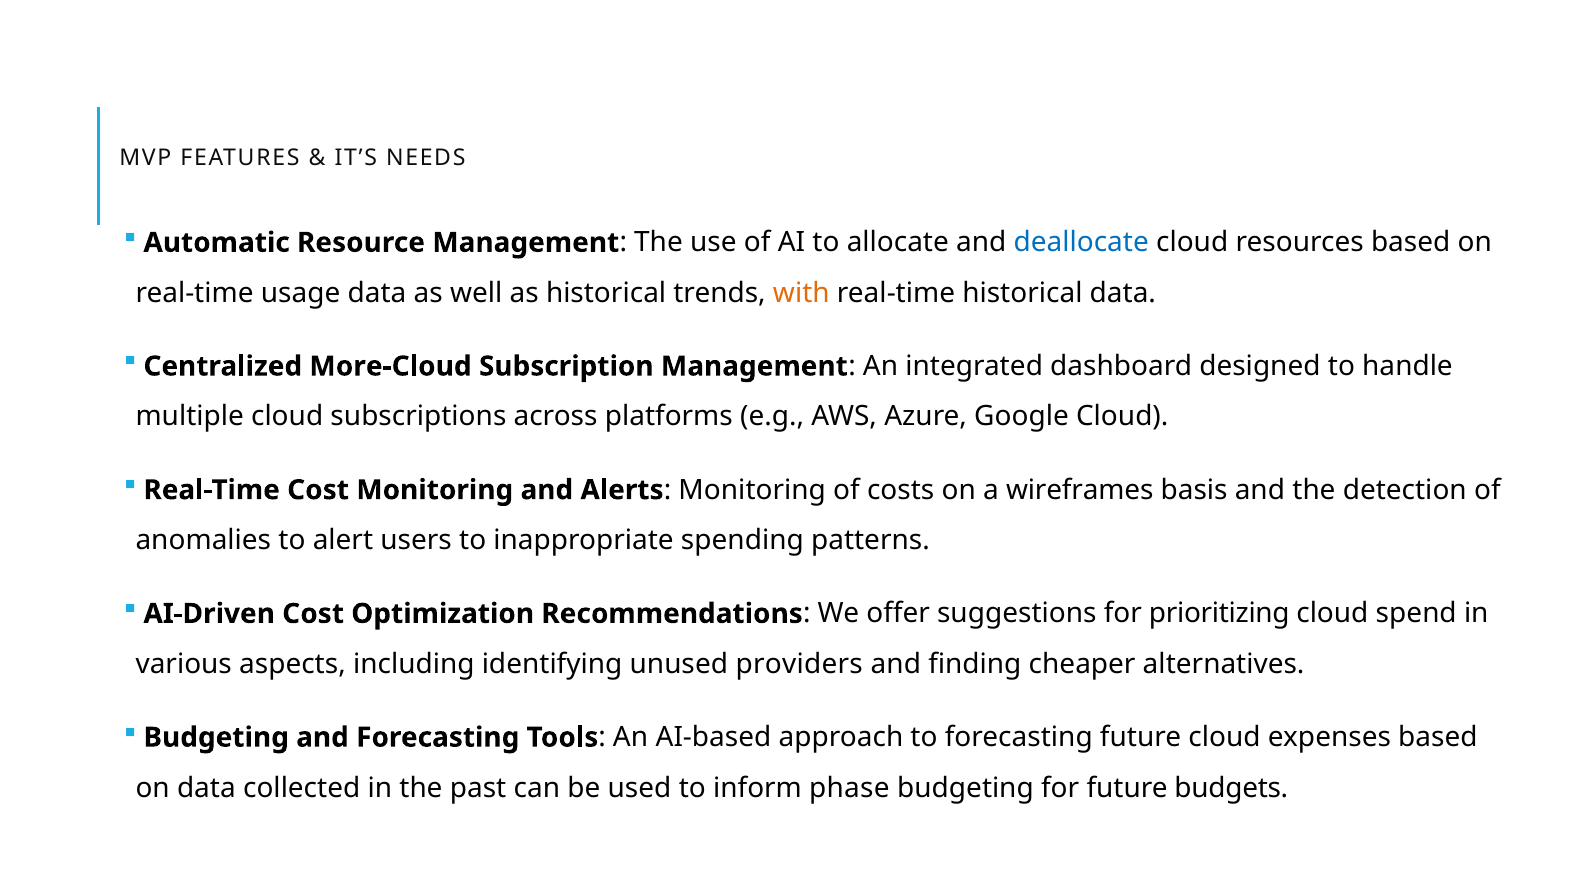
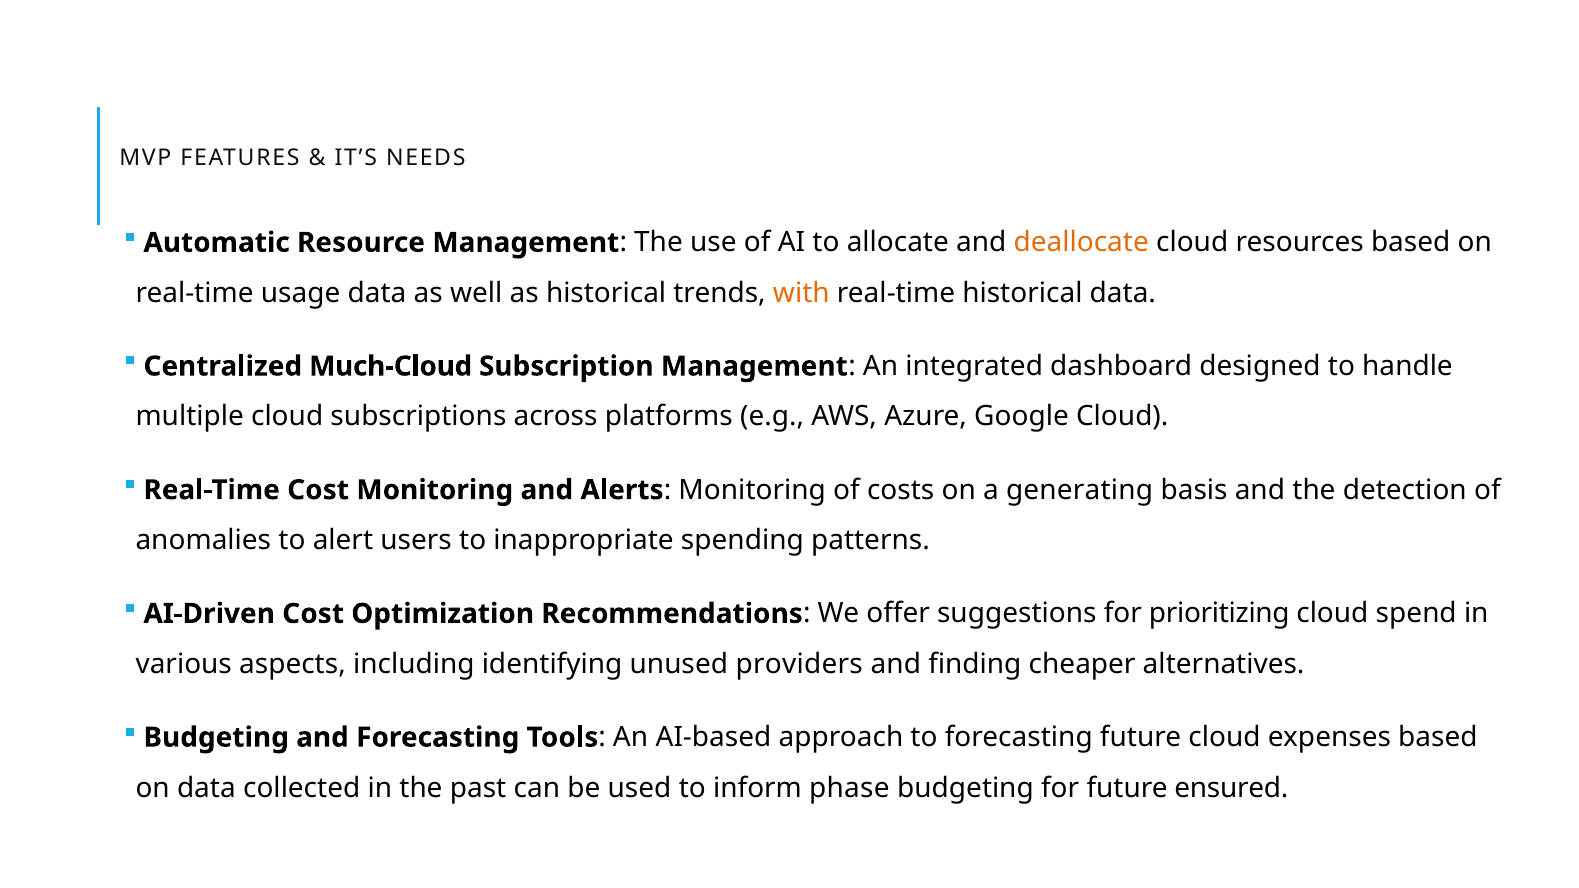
deallocate colour: blue -> orange
More-Cloud: More-Cloud -> Much-Cloud
wireframes: wireframes -> generating
budgets: budgets -> ensured
